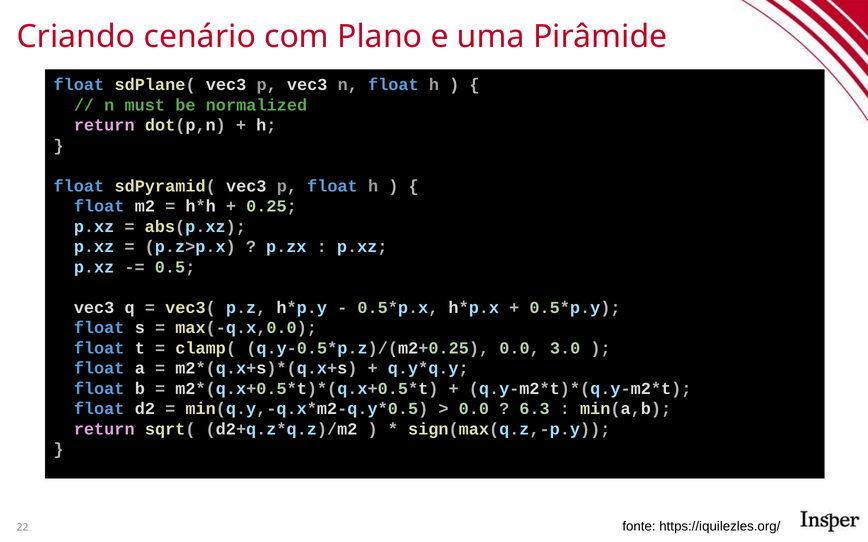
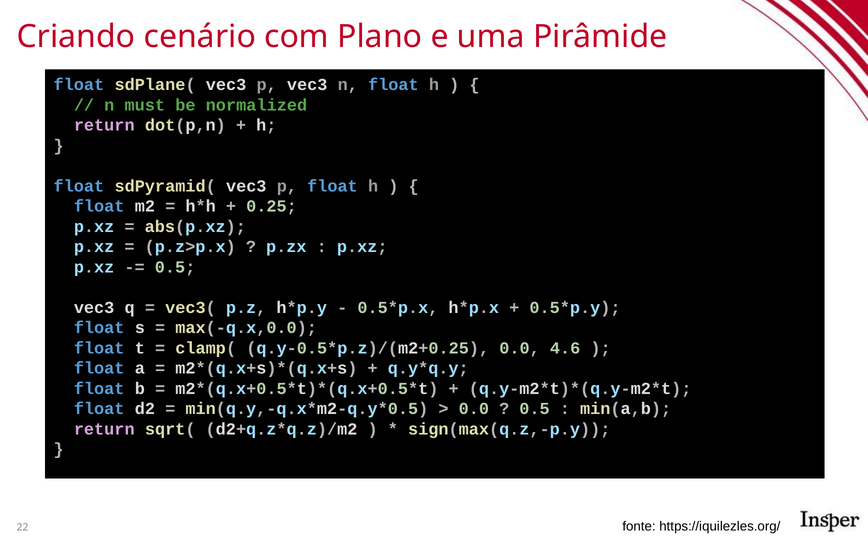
3.0: 3.0 -> 4.6
6.3 at (535, 409): 6.3 -> 0.5
